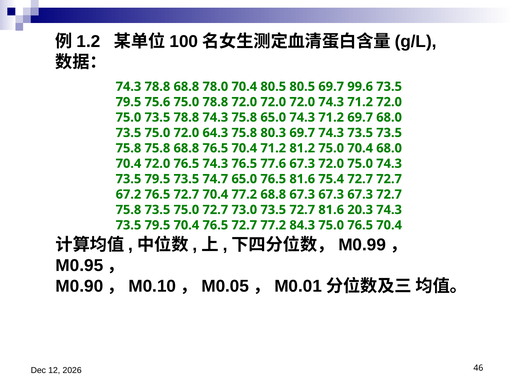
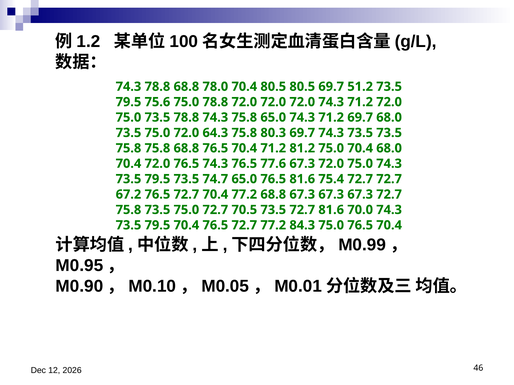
99.6: 99.6 -> 51.2
73.0: 73.0 -> 70.5
20.3: 20.3 -> 70.0
